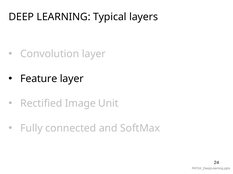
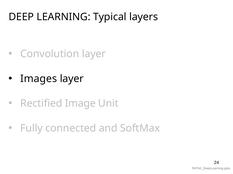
Feature: Feature -> Images
